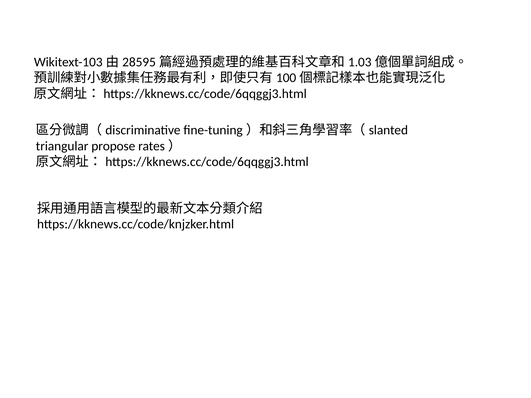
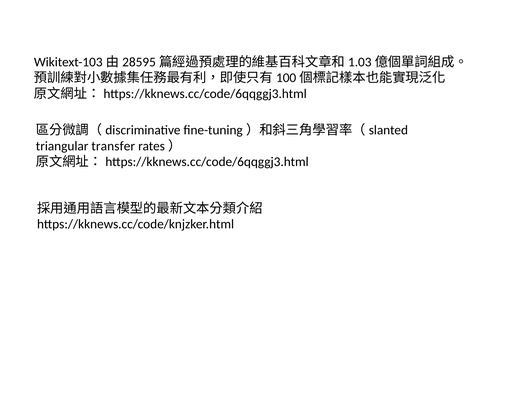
propose: propose -> transfer
